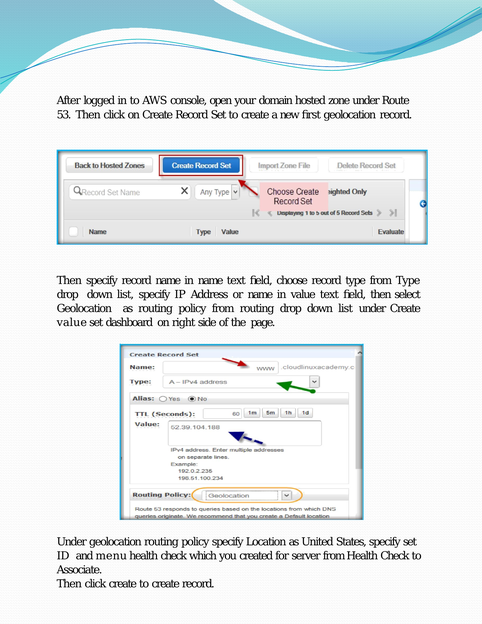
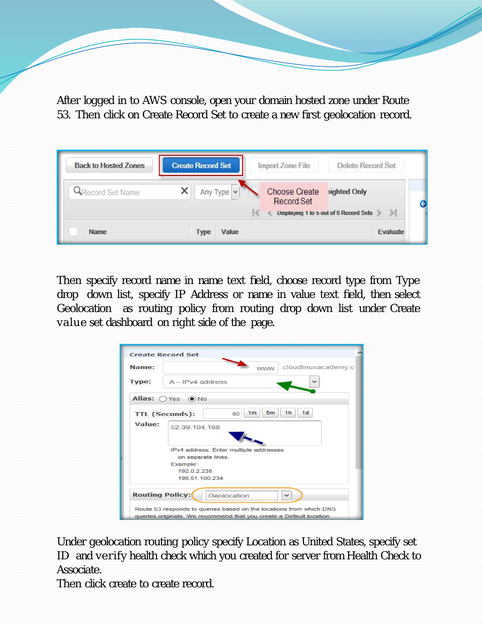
menu: menu -> verify
